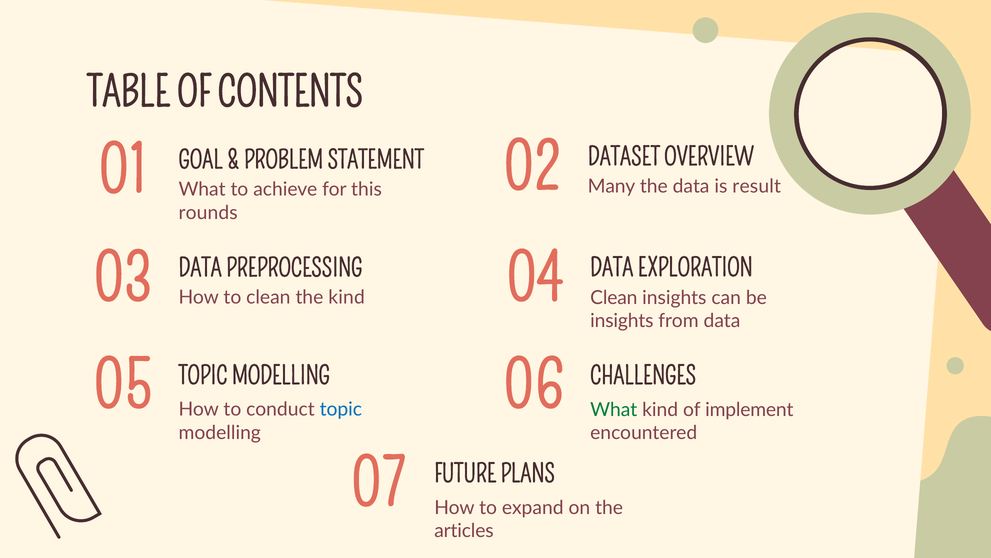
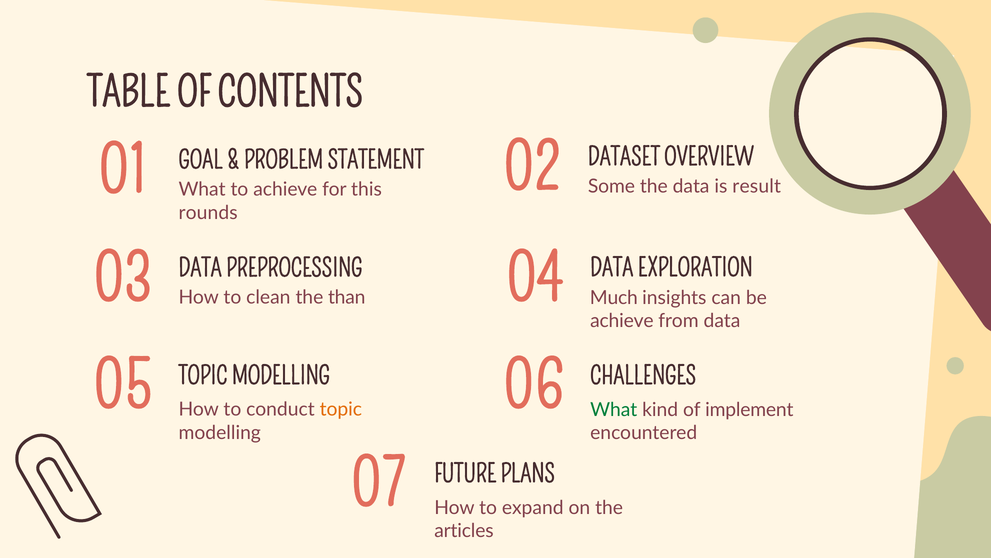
Many: Many -> Some
the kind: kind -> than
Clean at (614, 298): Clean -> Much
insights at (622, 321): insights -> achieve
topic at (341, 409) colour: blue -> orange
